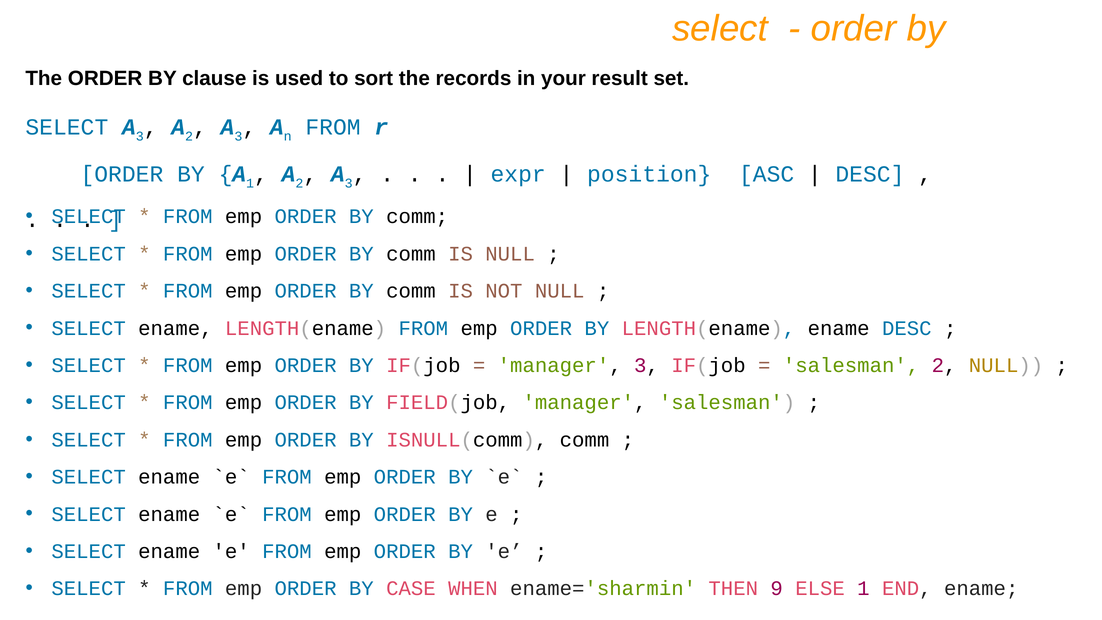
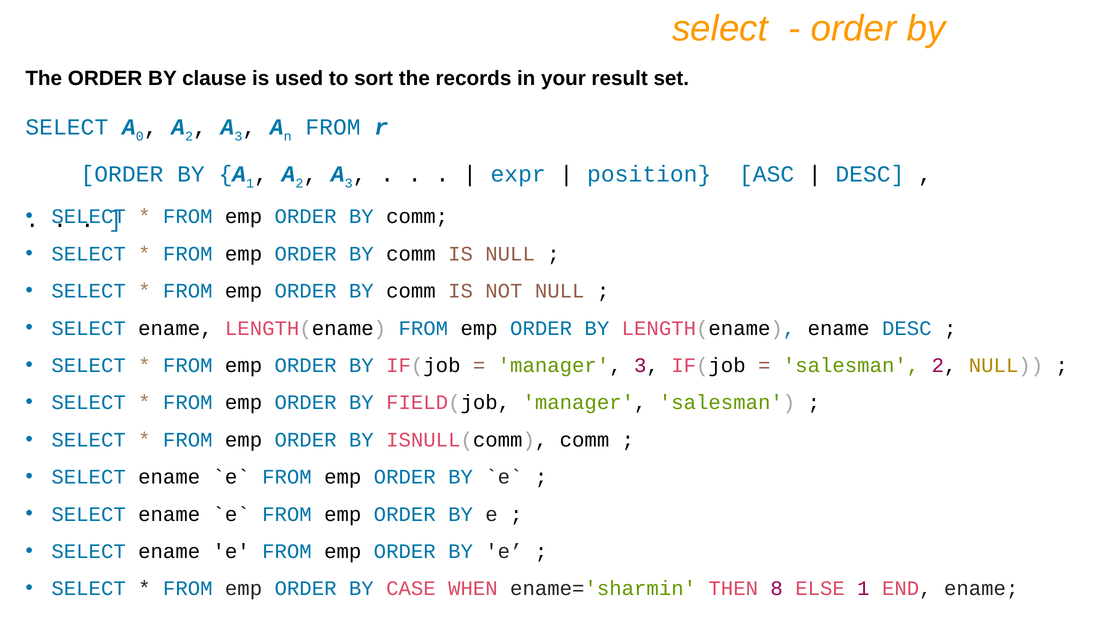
3 at (140, 136): 3 -> 0
9: 9 -> 8
